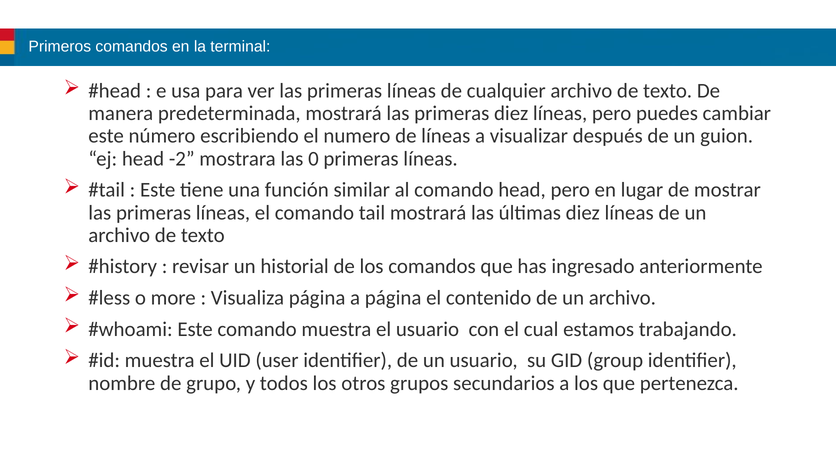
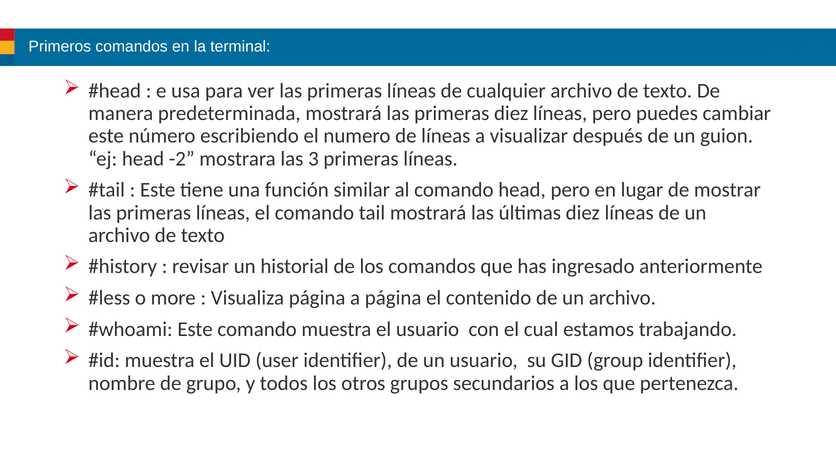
0: 0 -> 3
